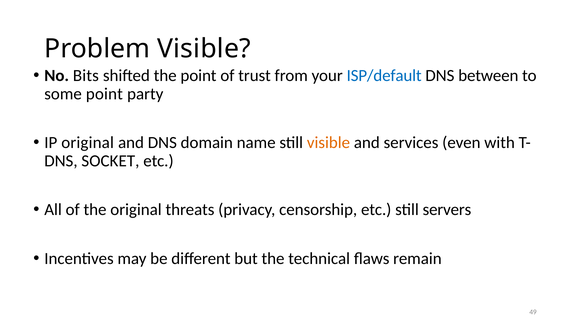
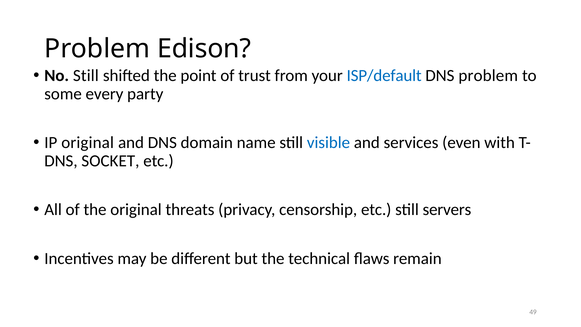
Problem Visible: Visible -> Edison
No Bits: Bits -> Still
DNS between: between -> problem
some point: point -> every
visible at (328, 143) colour: orange -> blue
